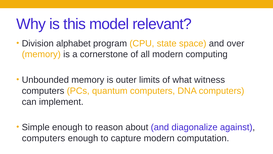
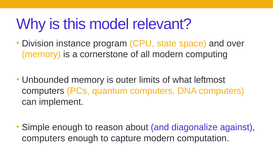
alphabet: alphabet -> instance
witness: witness -> leftmost
